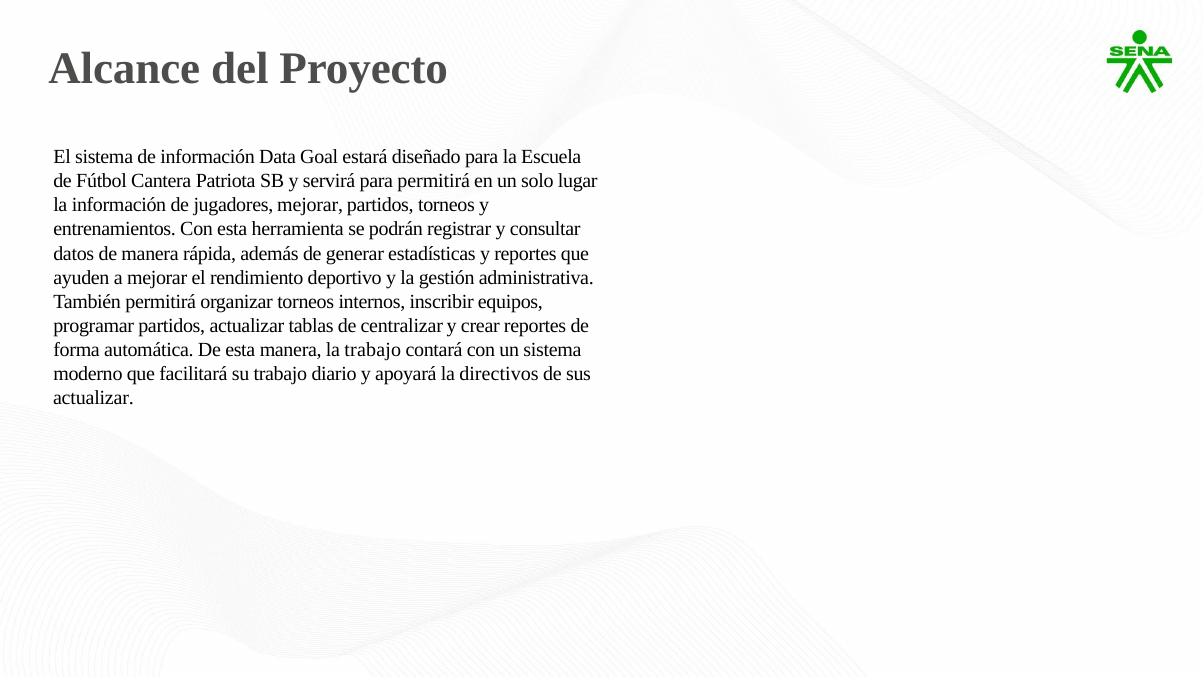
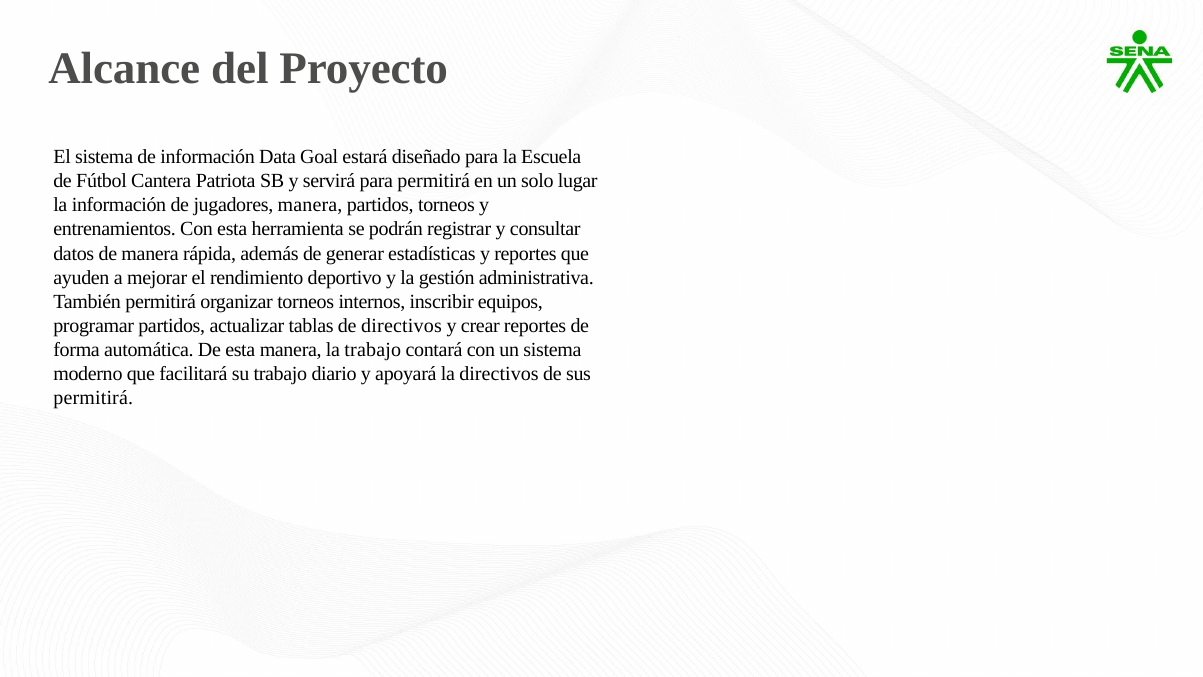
jugadores mejorar: mejorar -> manera
de centralizar: centralizar -> directivos
actualizar at (93, 398): actualizar -> permitirá
